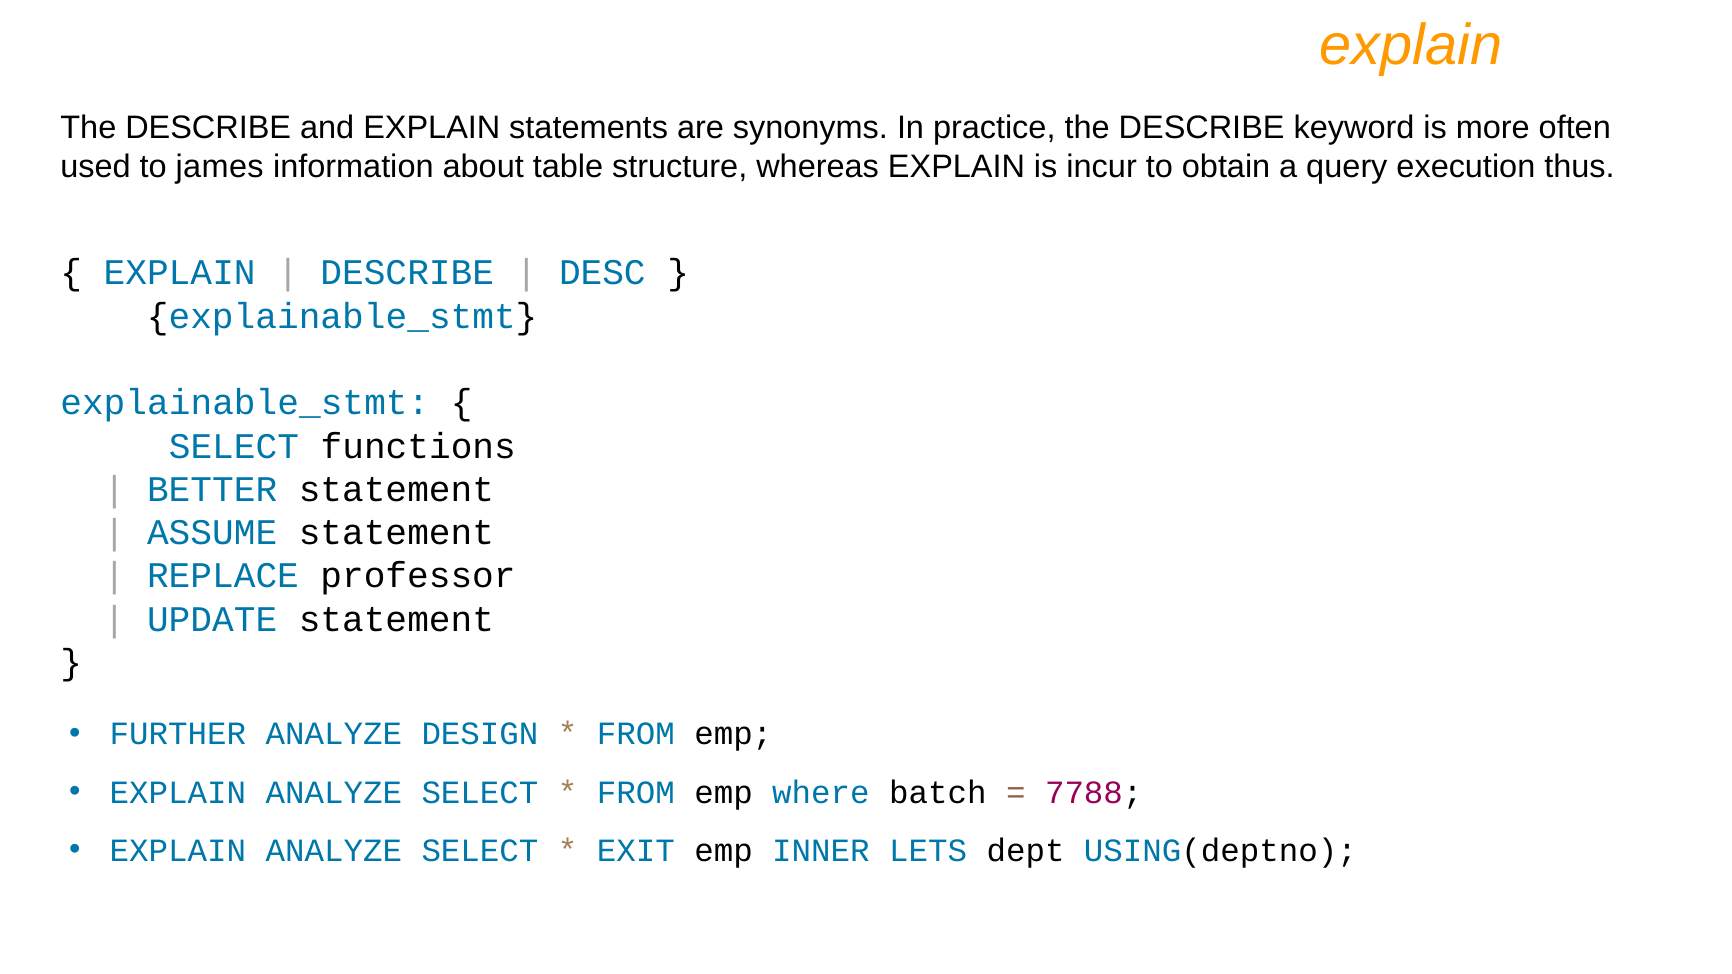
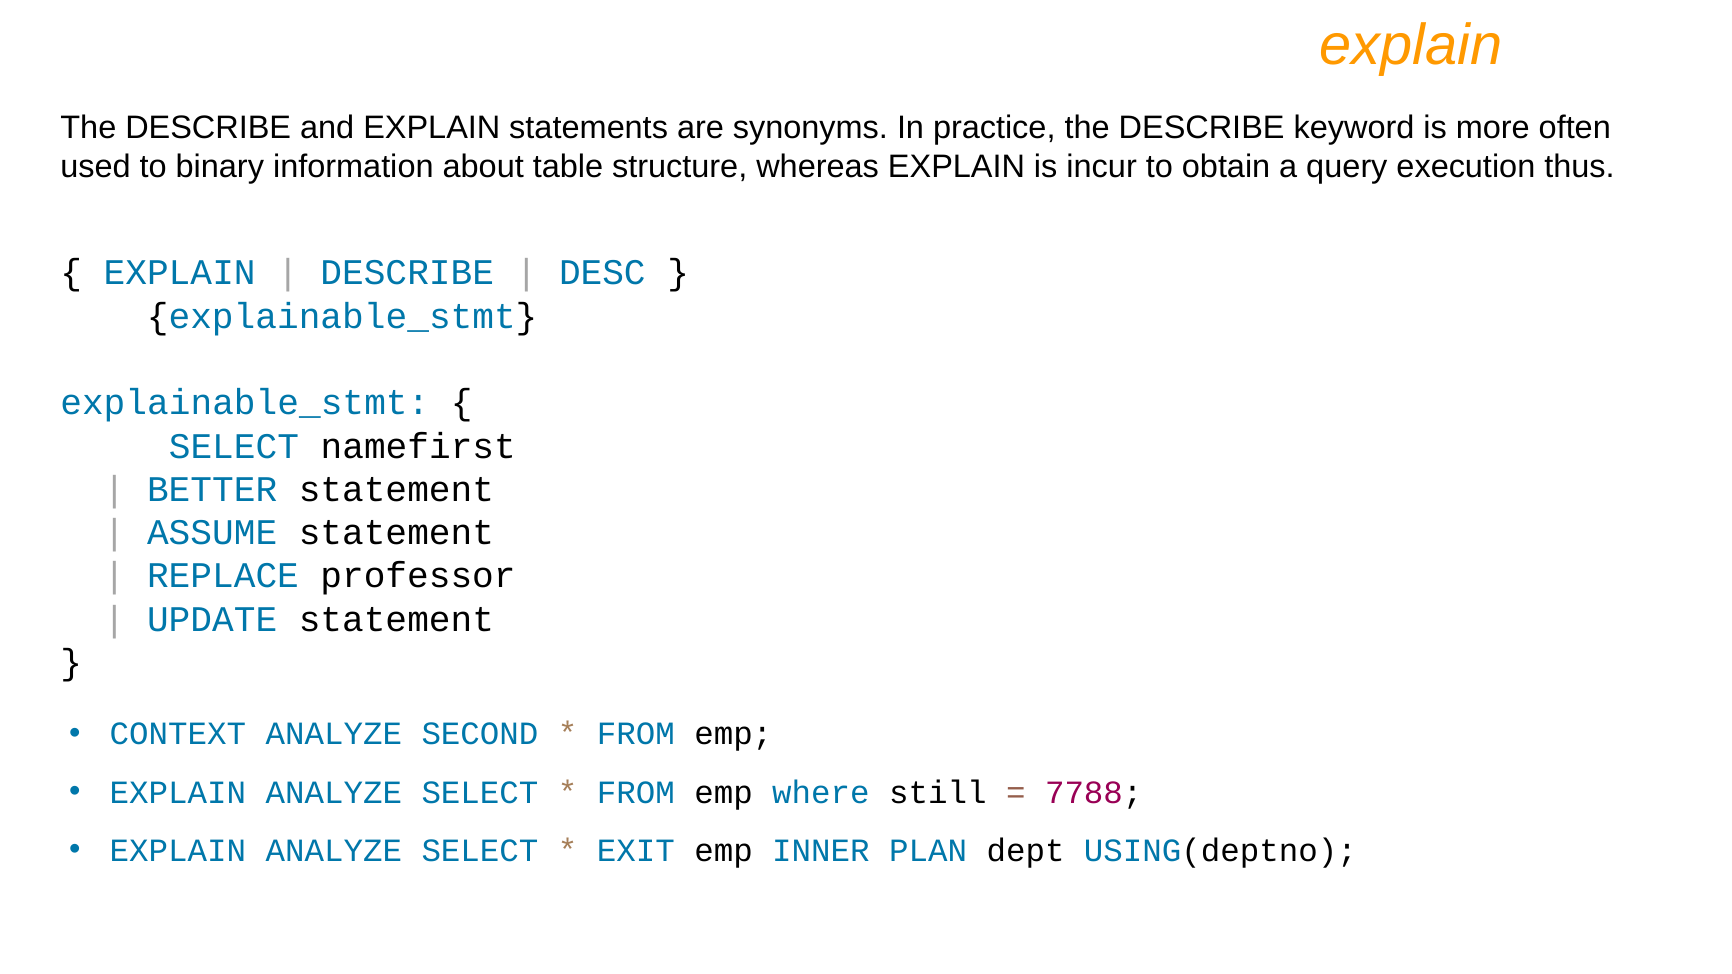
james: james -> binary
functions: functions -> namefirst
FURTHER: FURTHER -> CONTEXT
DESIGN: DESIGN -> SECOND
batch: batch -> still
LETS: LETS -> PLAN
